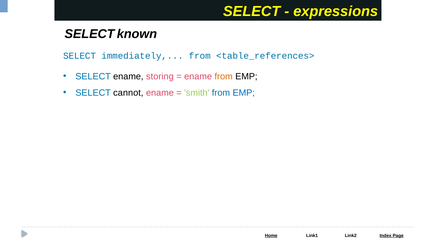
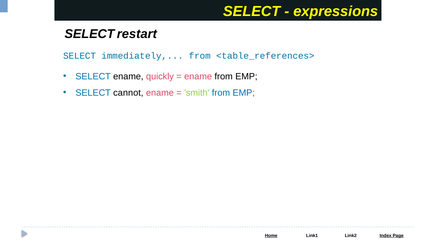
known: known -> restart
storing: storing -> quickly
from at (224, 76) colour: orange -> black
